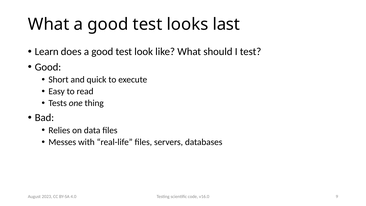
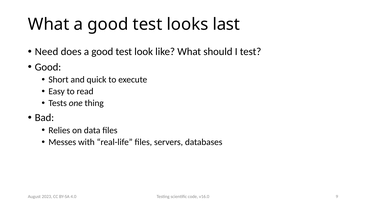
Learn: Learn -> Need
